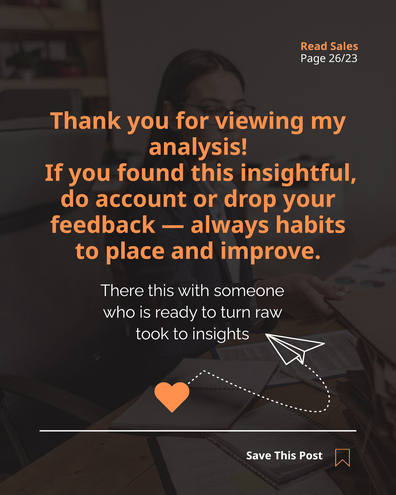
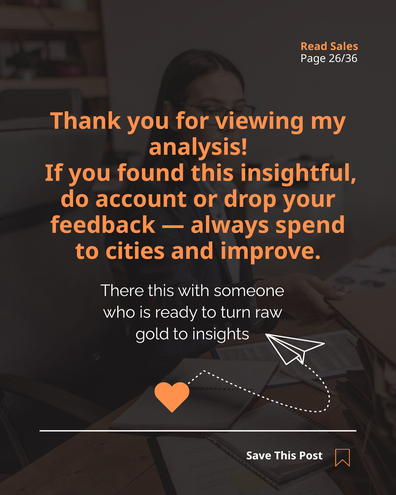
26/23: 26/23 -> 26/36
habits: habits -> spend
place: place -> cities
took: took -> gold
